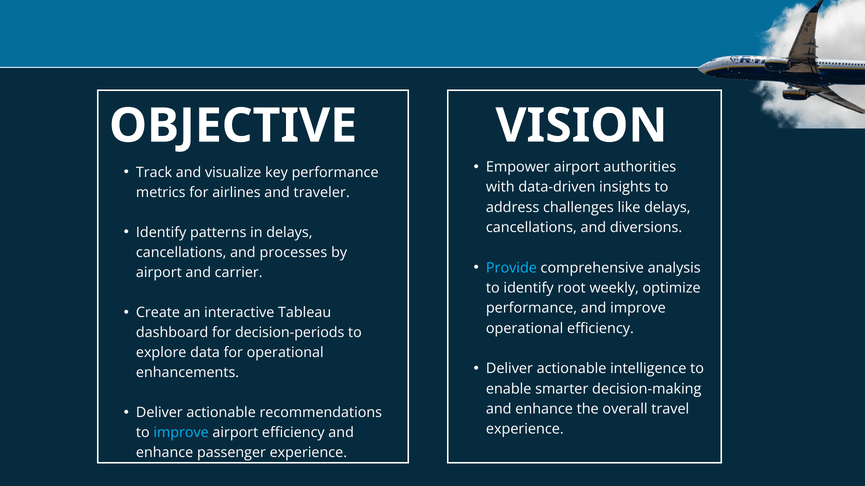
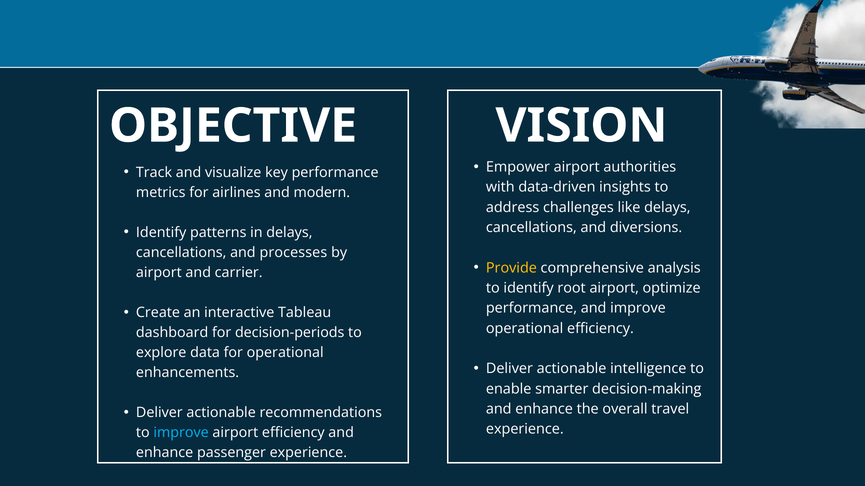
traveler: traveler -> modern
Provide colour: light blue -> yellow
root weekly: weekly -> airport
